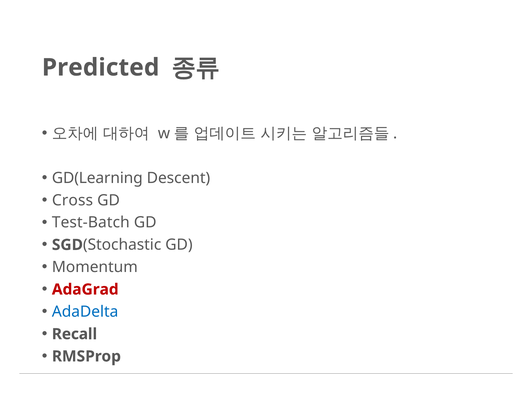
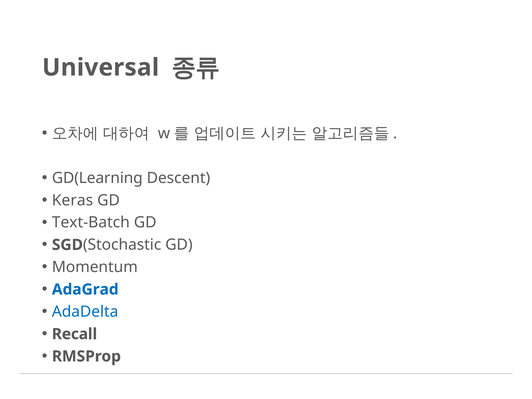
Predicted: Predicted -> Universal
Cross: Cross -> Keras
Test-Batch: Test-Batch -> Text-Batch
AdaGrad colour: red -> blue
